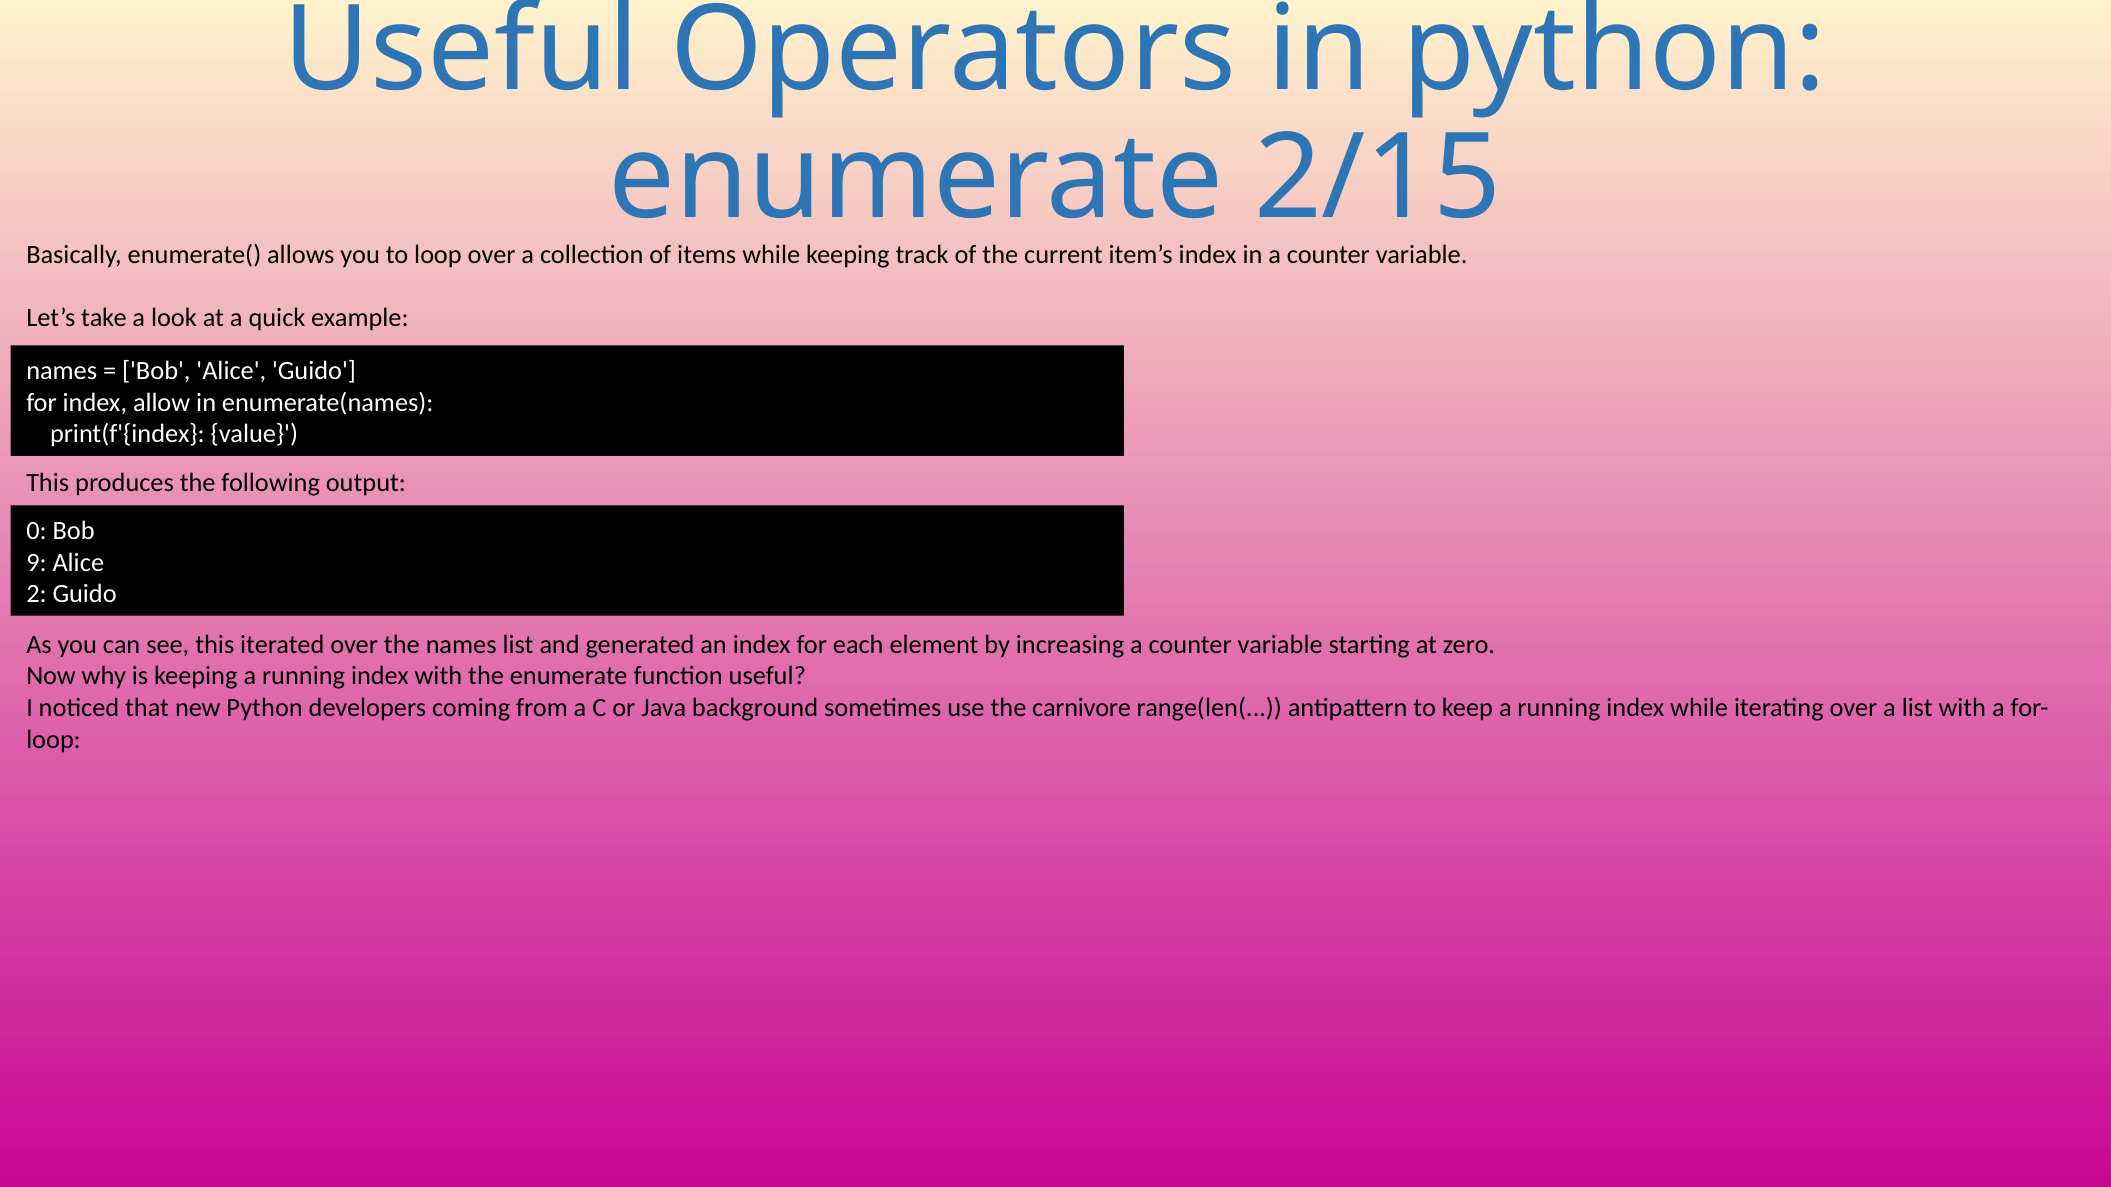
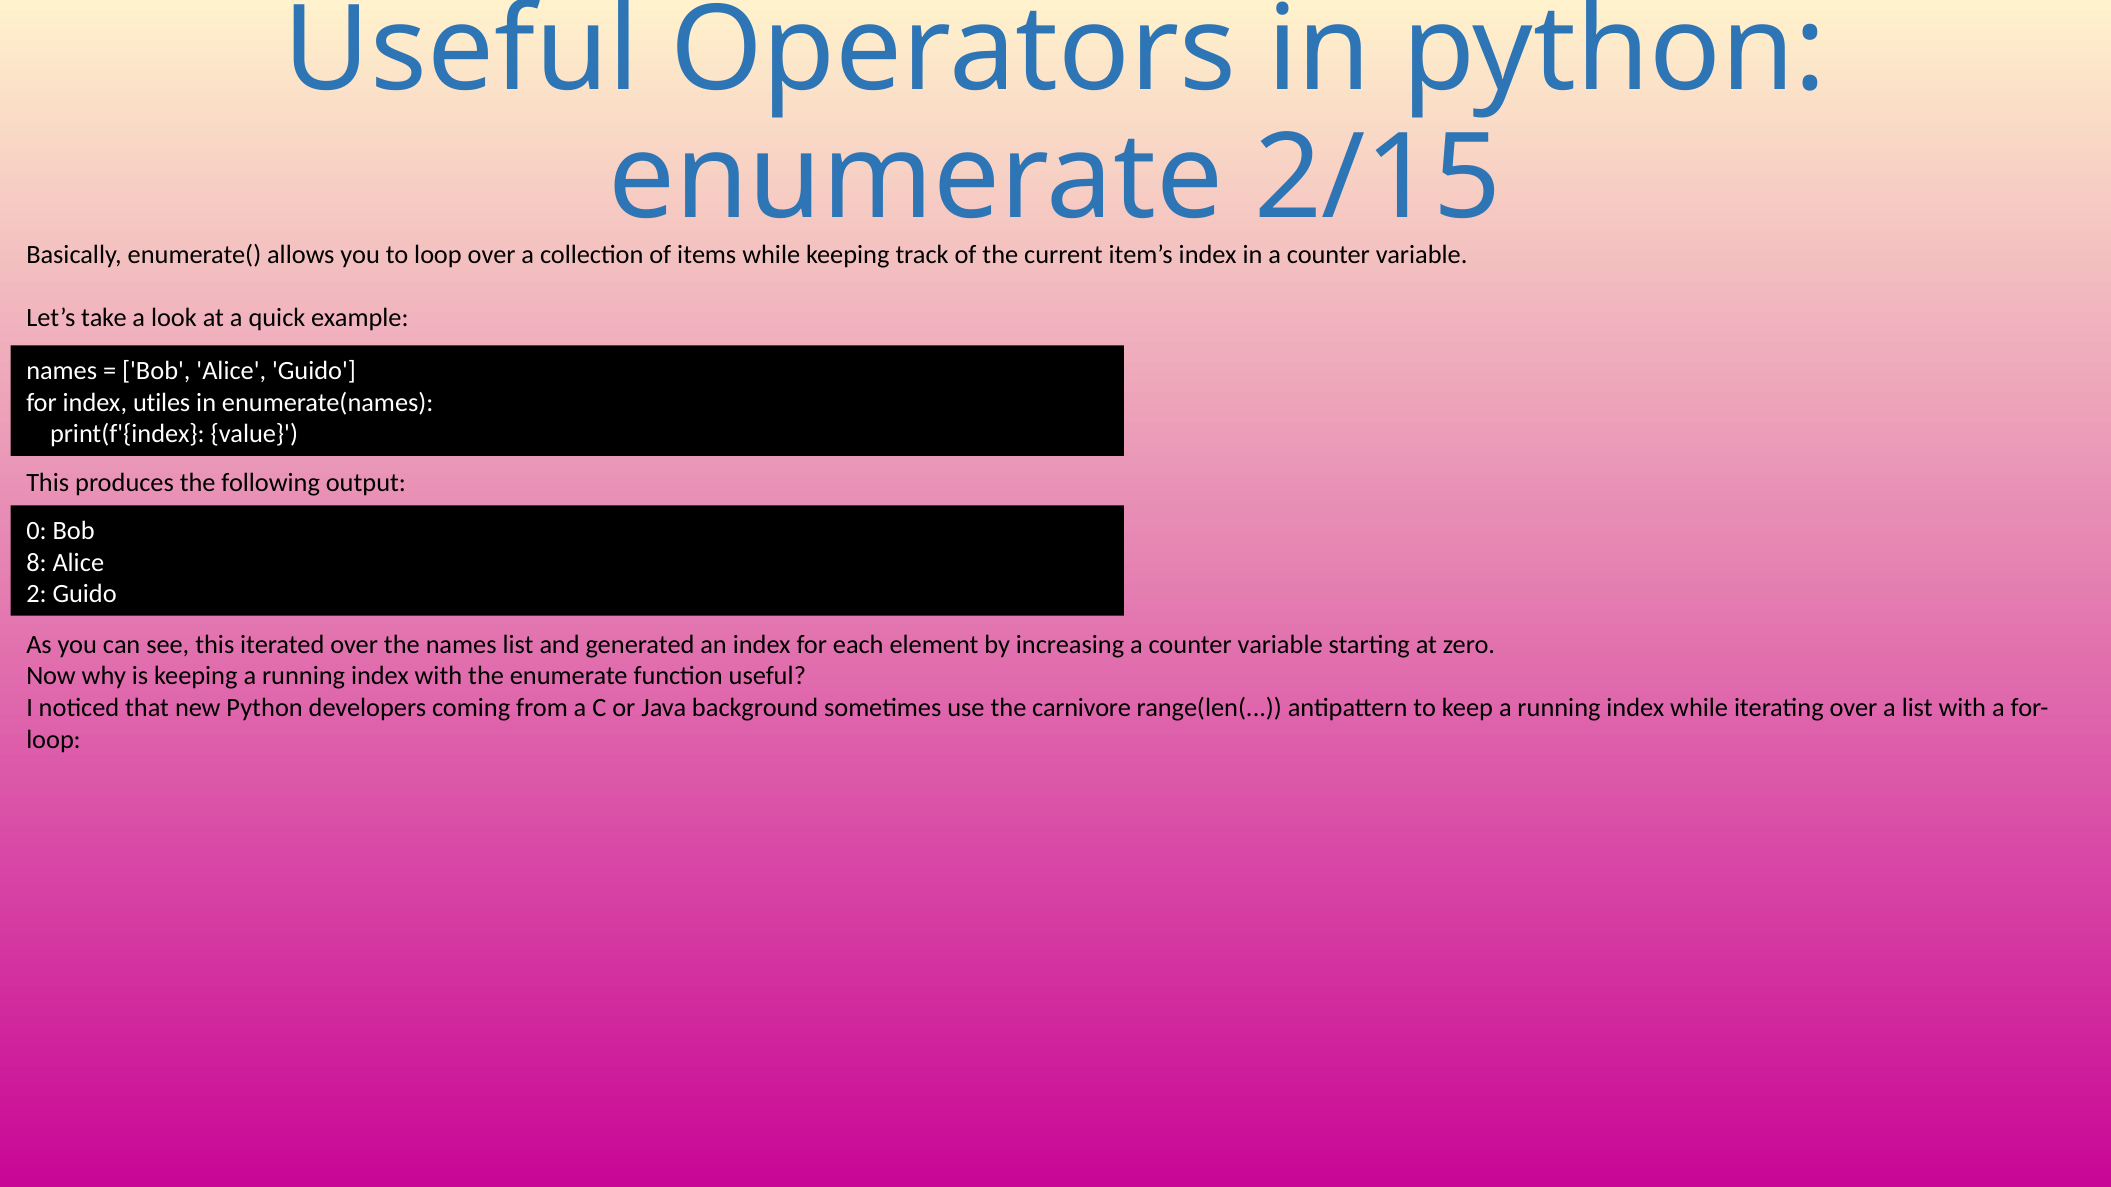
allow: allow -> utiles
9: 9 -> 8
